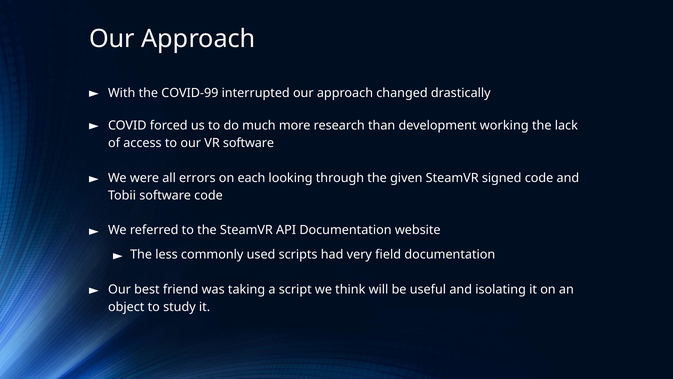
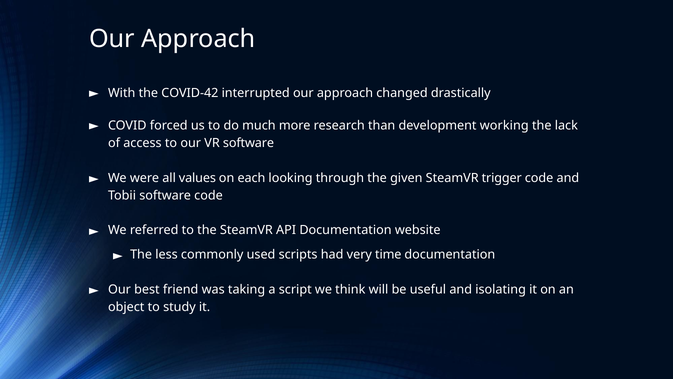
COVID-99: COVID-99 -> COVID-42
errors: errors -> values
signed: signed -> trigger
field: field -> time
